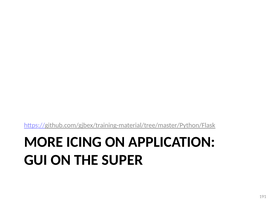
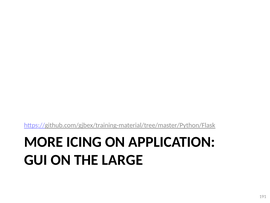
SUPER: SUPER -> LARGE
